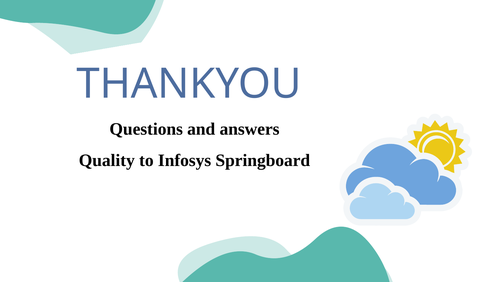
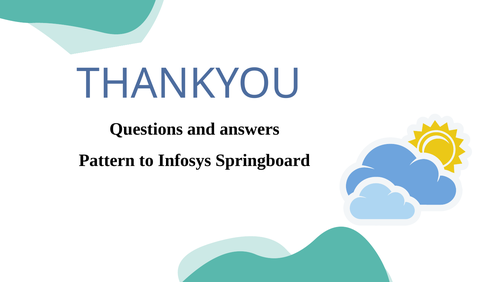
Quality: Quality -> Pattern
